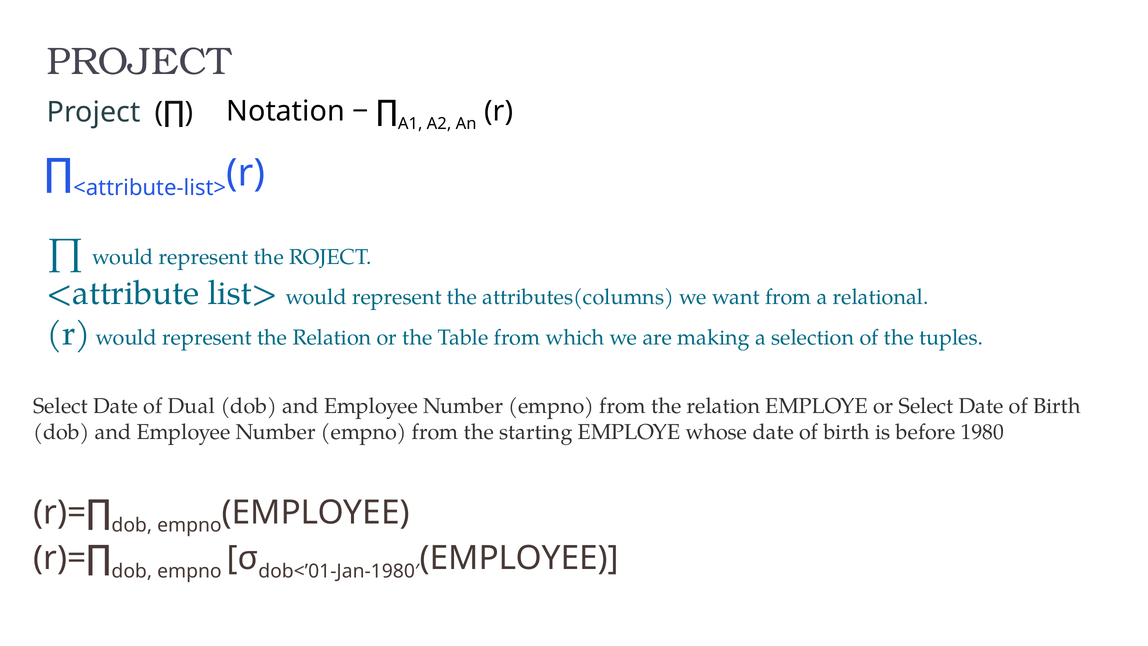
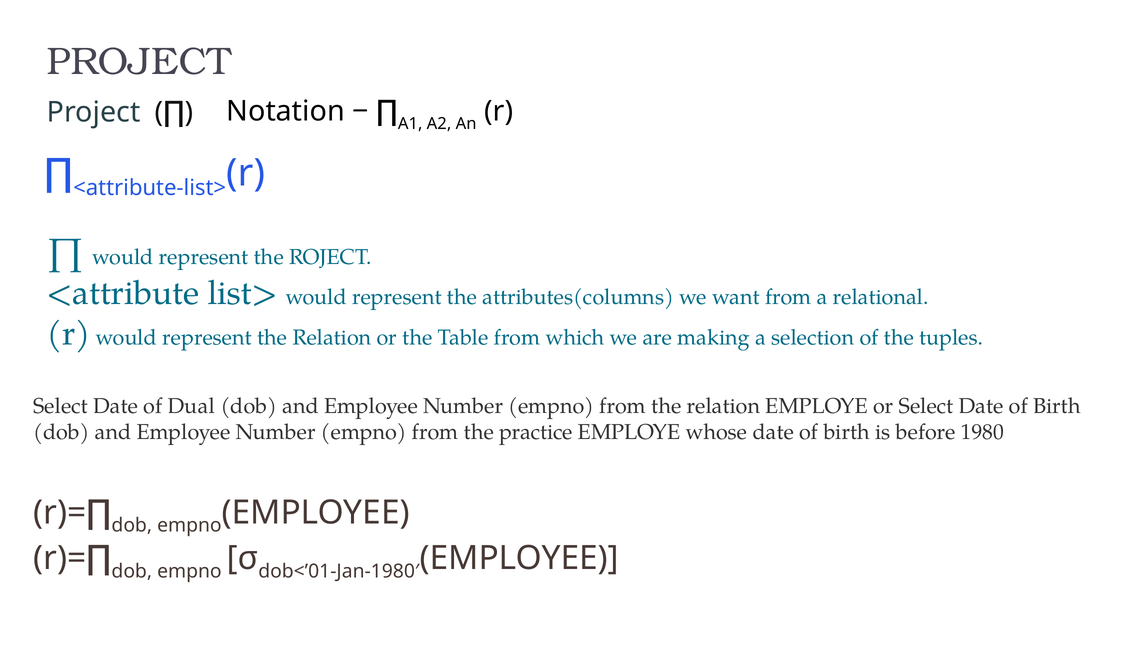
starting: starting -> practice
